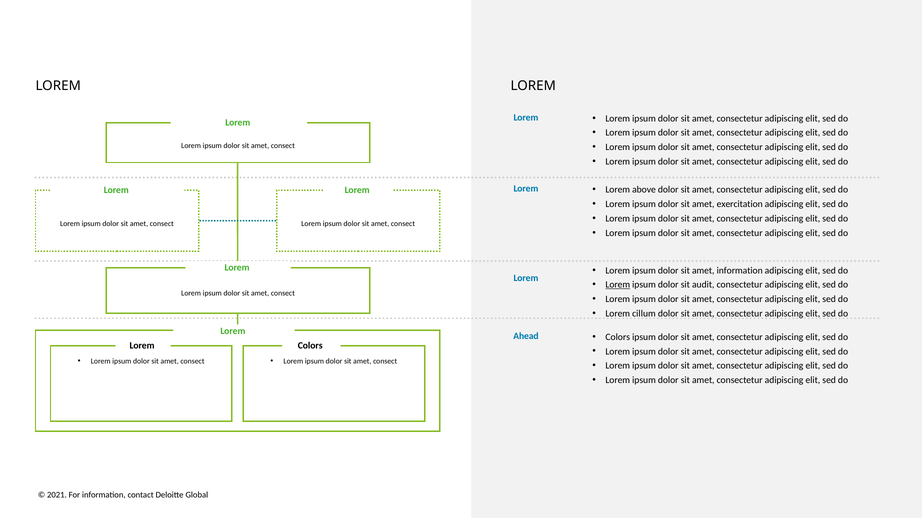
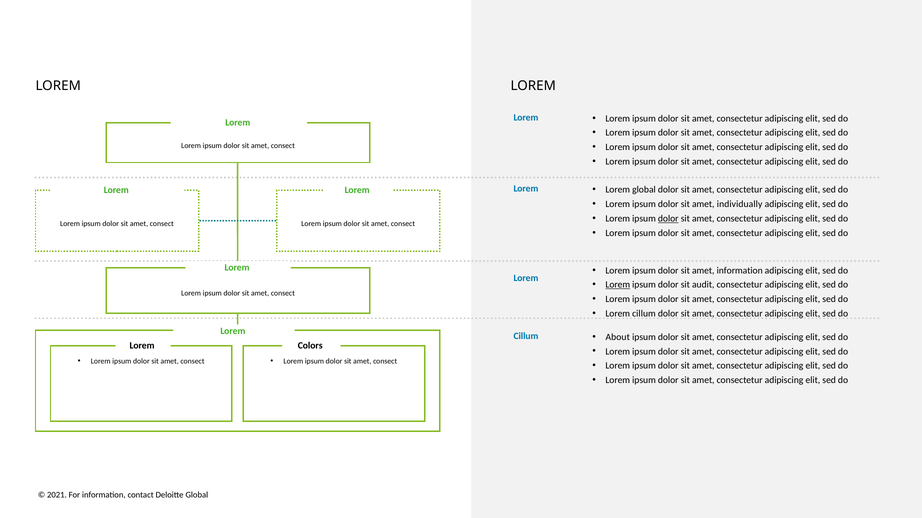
Lorem above: above -> global
exercitation: exercitation -> individually
dolor at (668, 219) underline: none -> present
Colors at (618, 337): Colors -> About
Ahead at (526, 336): Ahead -> Cillum
